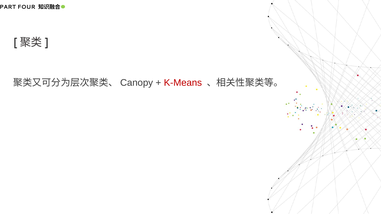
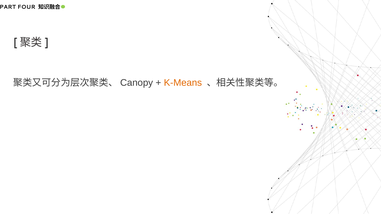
K-Means colour: red -> orange
